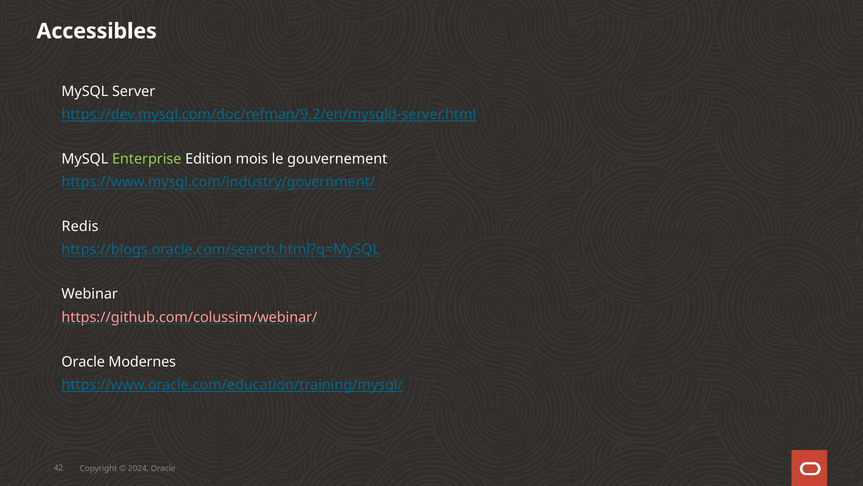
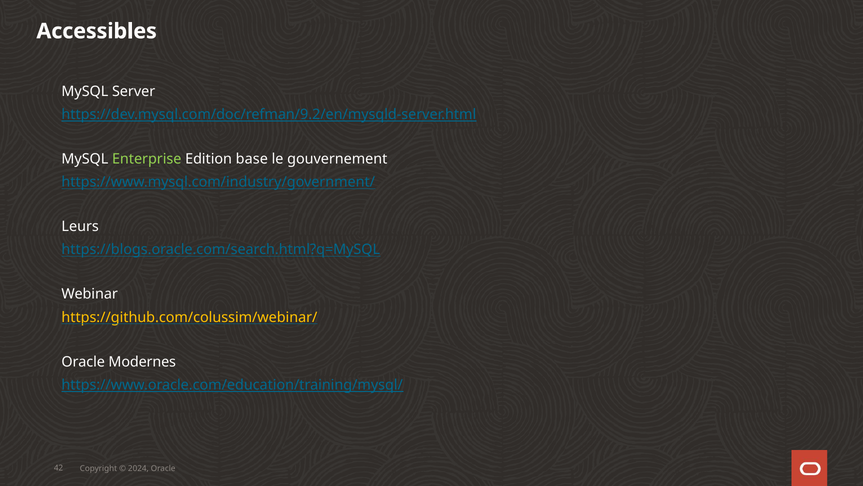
mois: mois -> base
Redis: Redis -> Leurs
https://github.com/colussim/webinar/ colour: pink -> yellow
